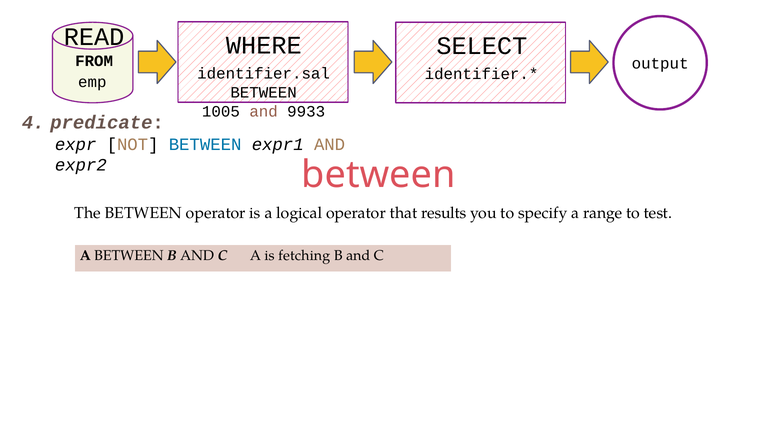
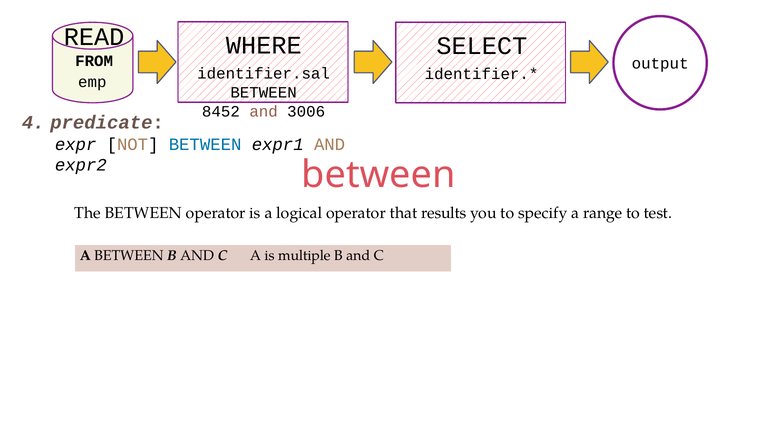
1005: 1005 -> 8452
9933: 9933 -> 3006
fetching: fetching -> multiple
